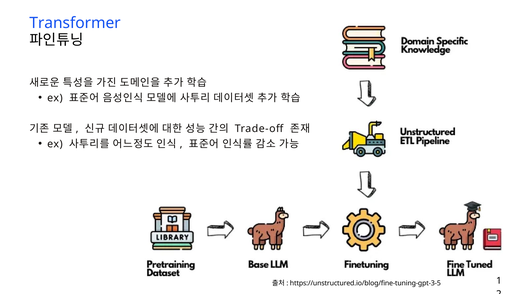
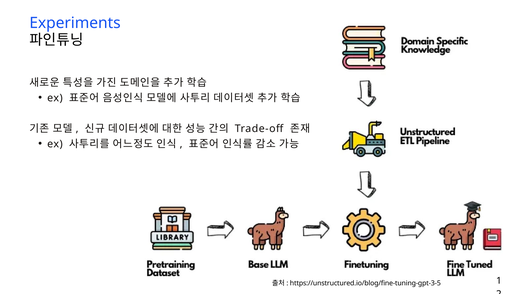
Transformer: Transformer -> Experiments
